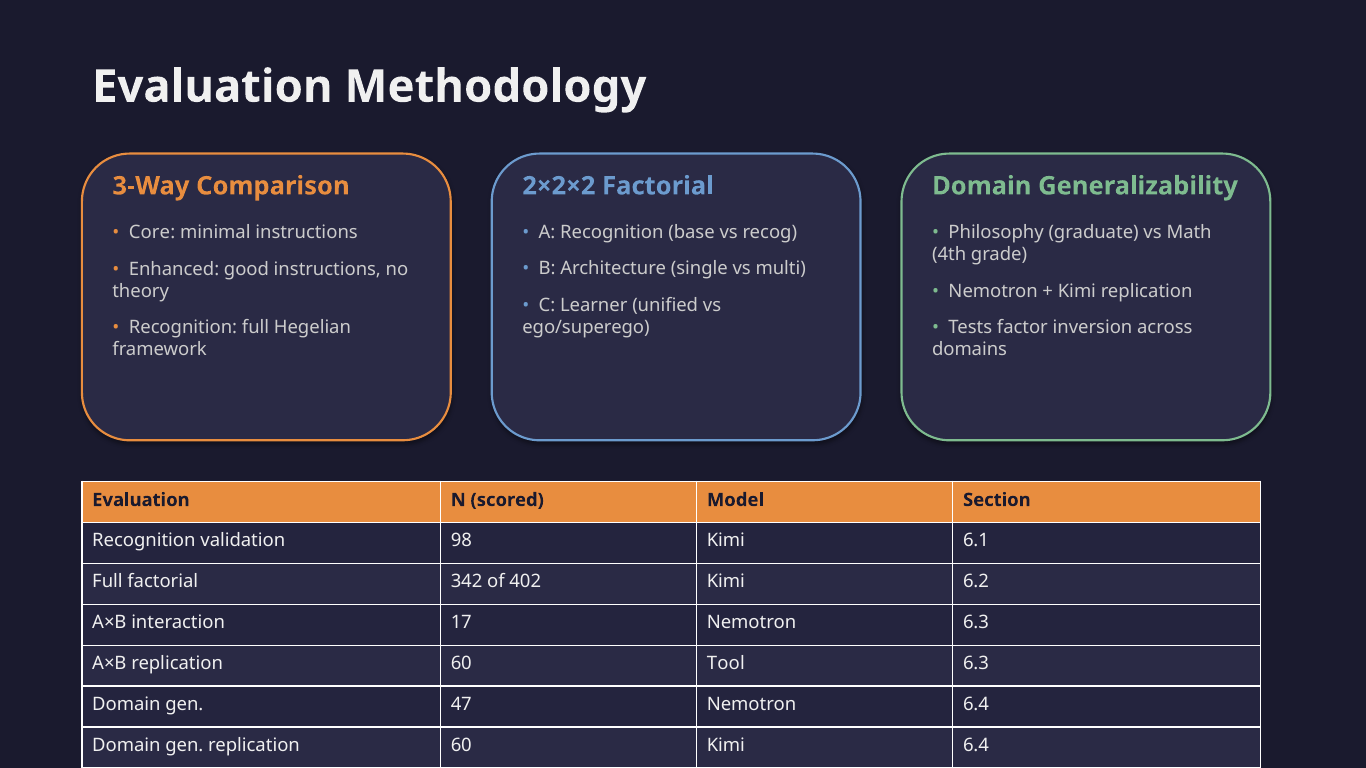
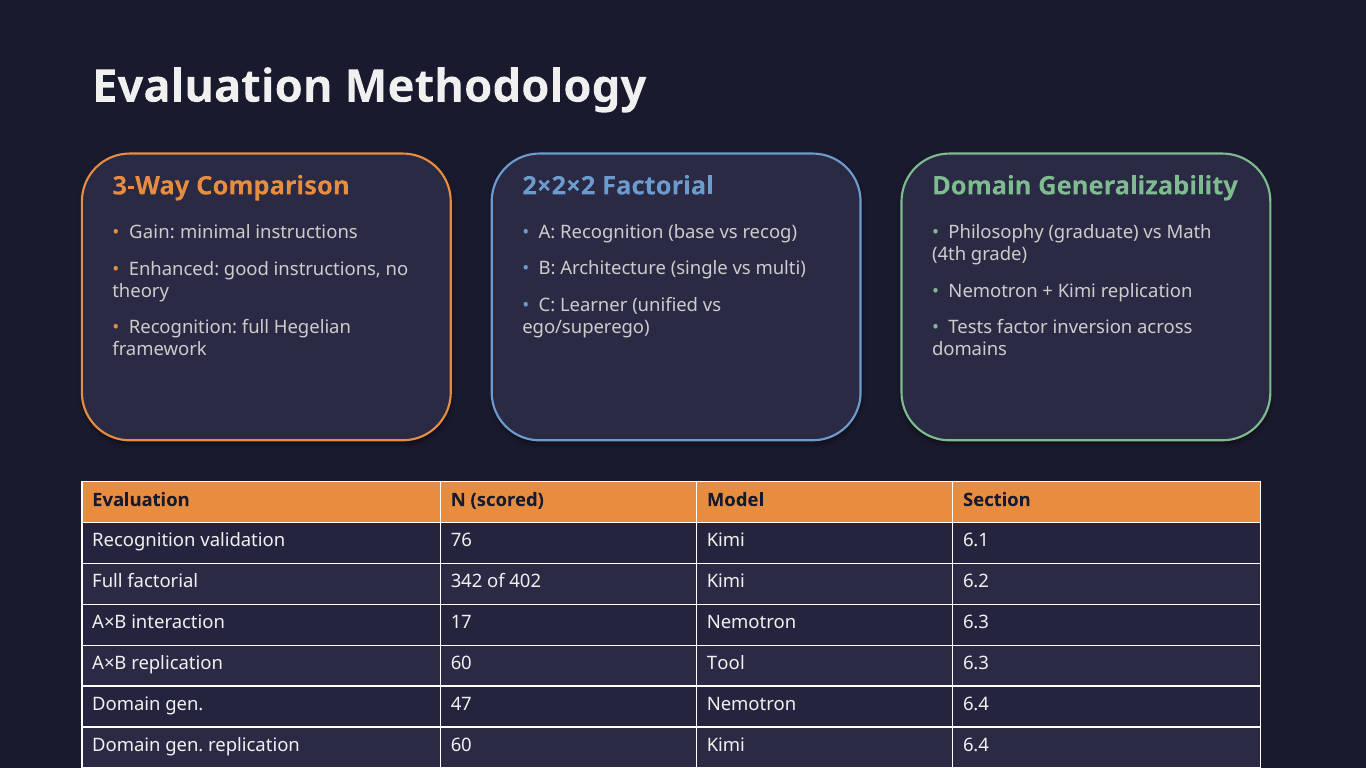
Core: Core -> Gain
98: 98 -> 76
